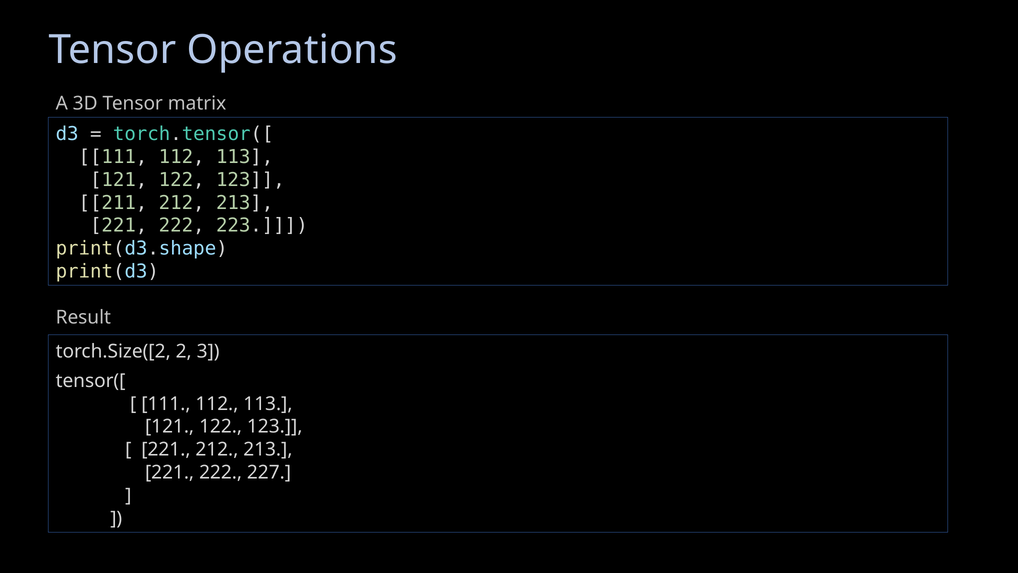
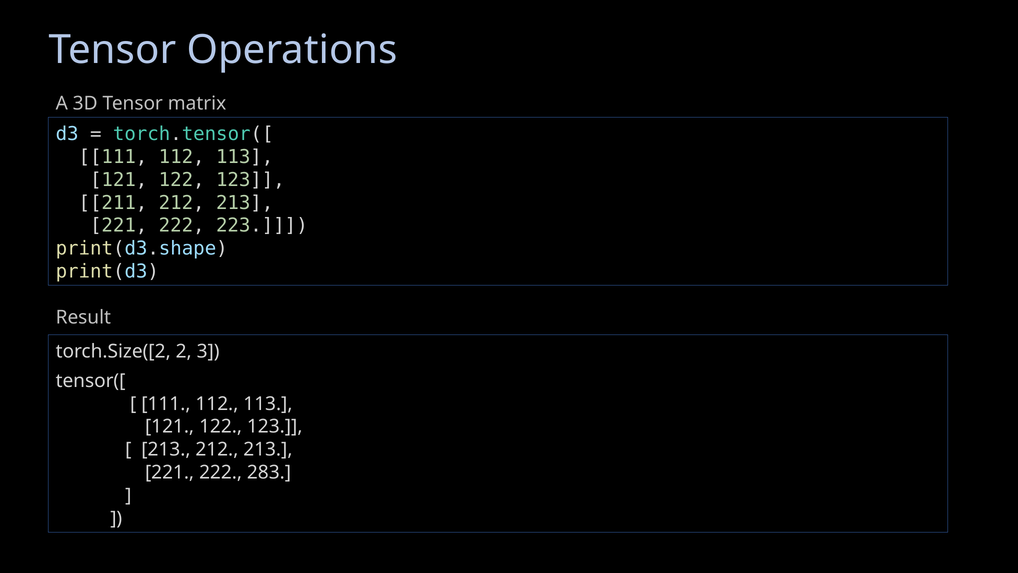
221 at (166, 449): 221 -> 213
227: 227 -> 283
